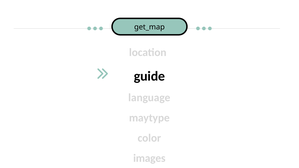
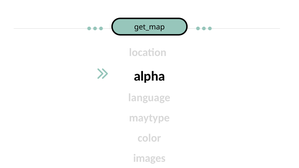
guide: guide -> alpha
